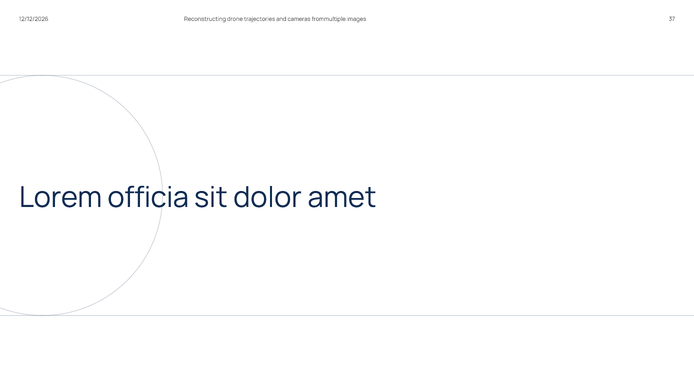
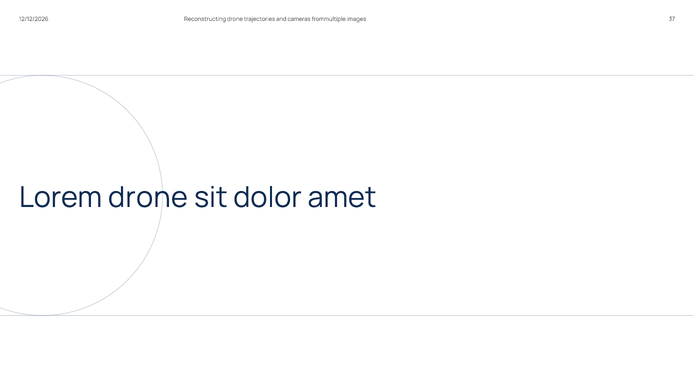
Lorem officia: officia -> drone
